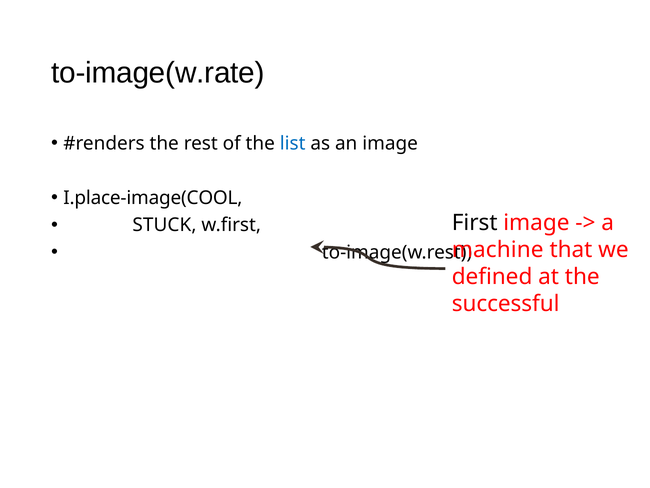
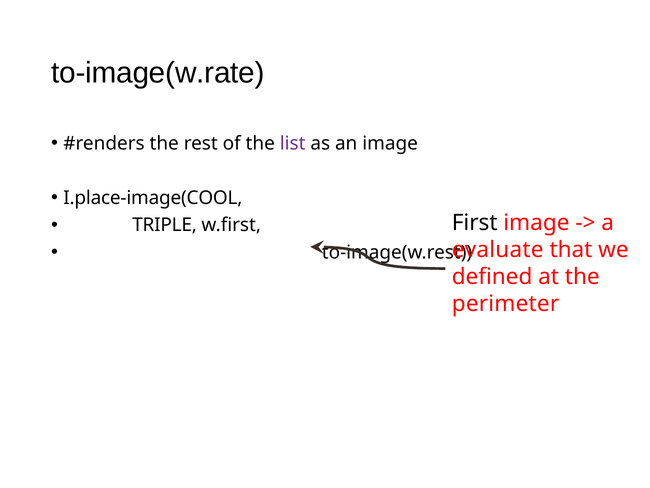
list colour: blue -> purple
STUCK: STUCK -> TRIPLE
machine: machine -> evaluate
successful: successful -> perimeter
